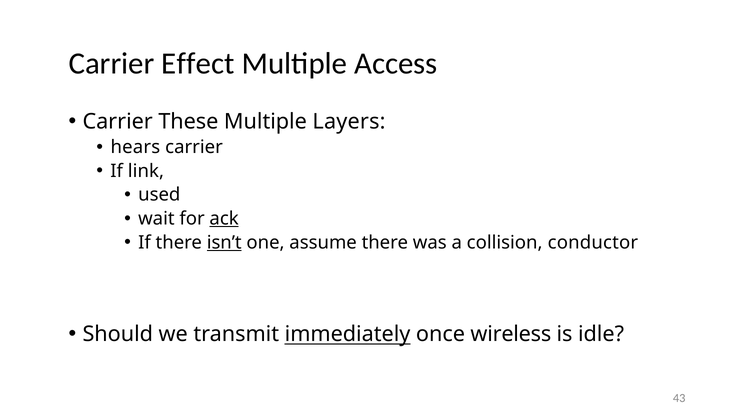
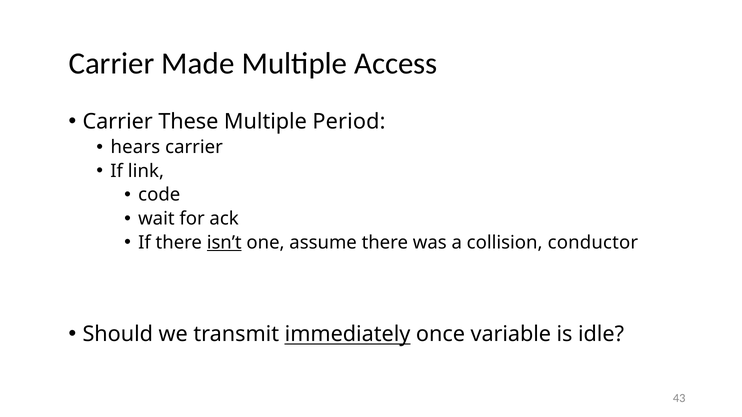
Effect: Effect -> Made
Layers: Layers -> Period
used: used -> code
ack underline: present -> none
wireless: wireless -> variable
